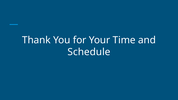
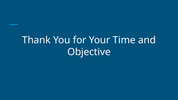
Schedule: Schedule -> Objective
